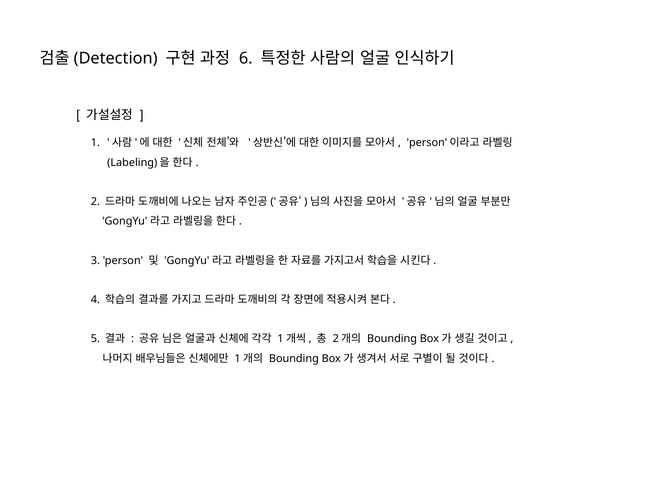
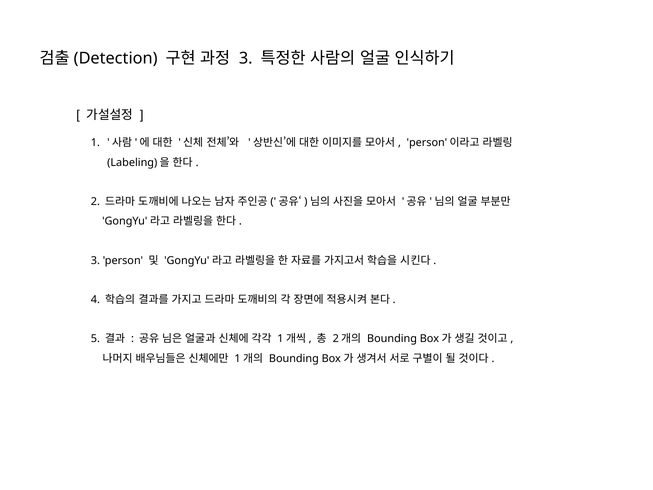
6 at (246, 58): 6 -> 3
